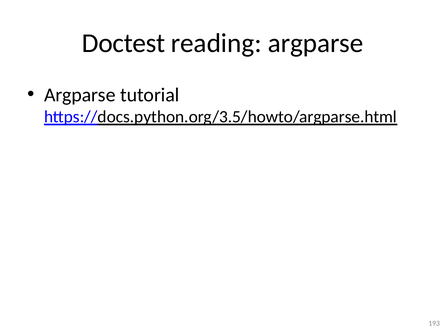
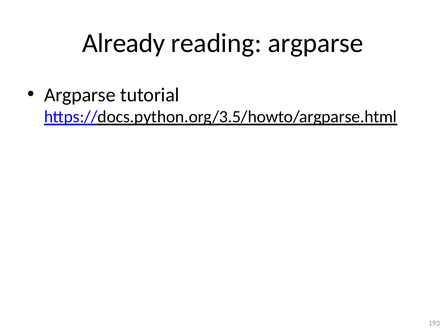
Doctest: Doctest -> Already
